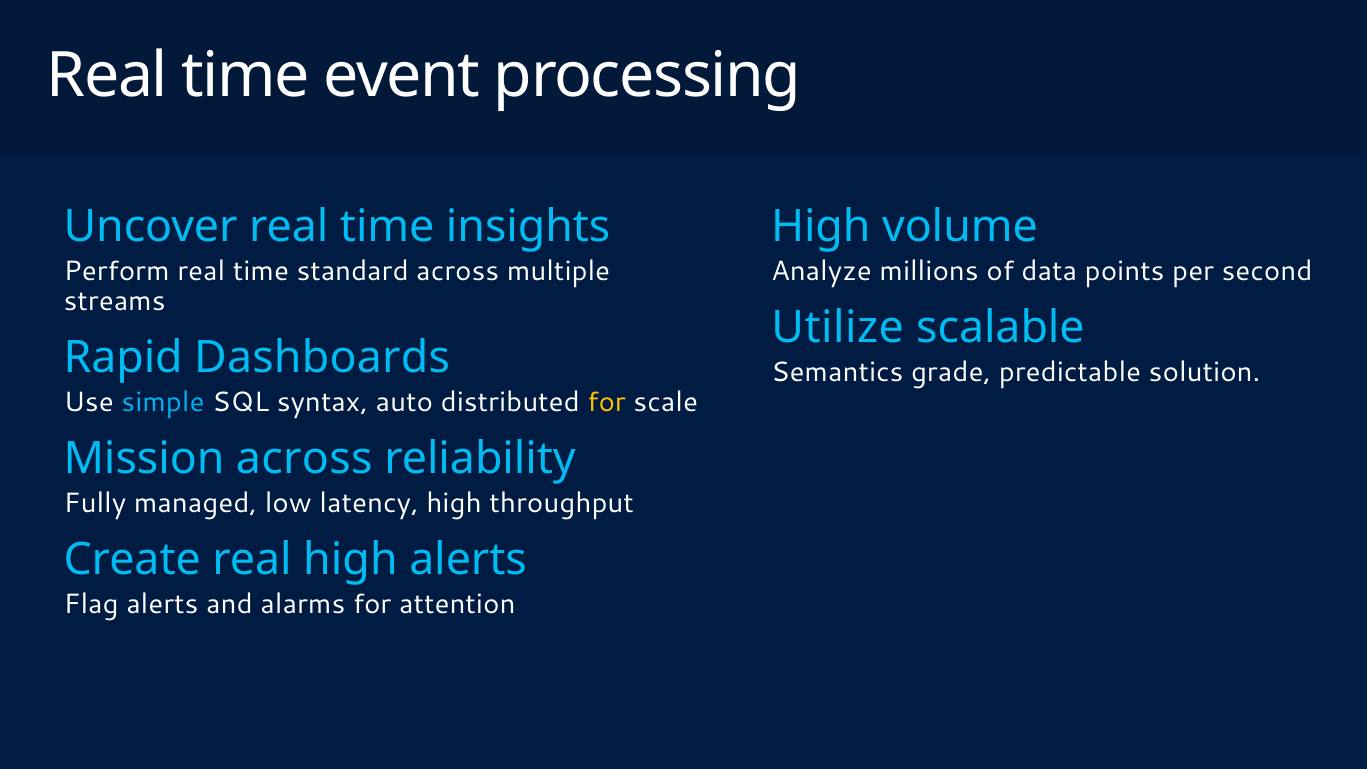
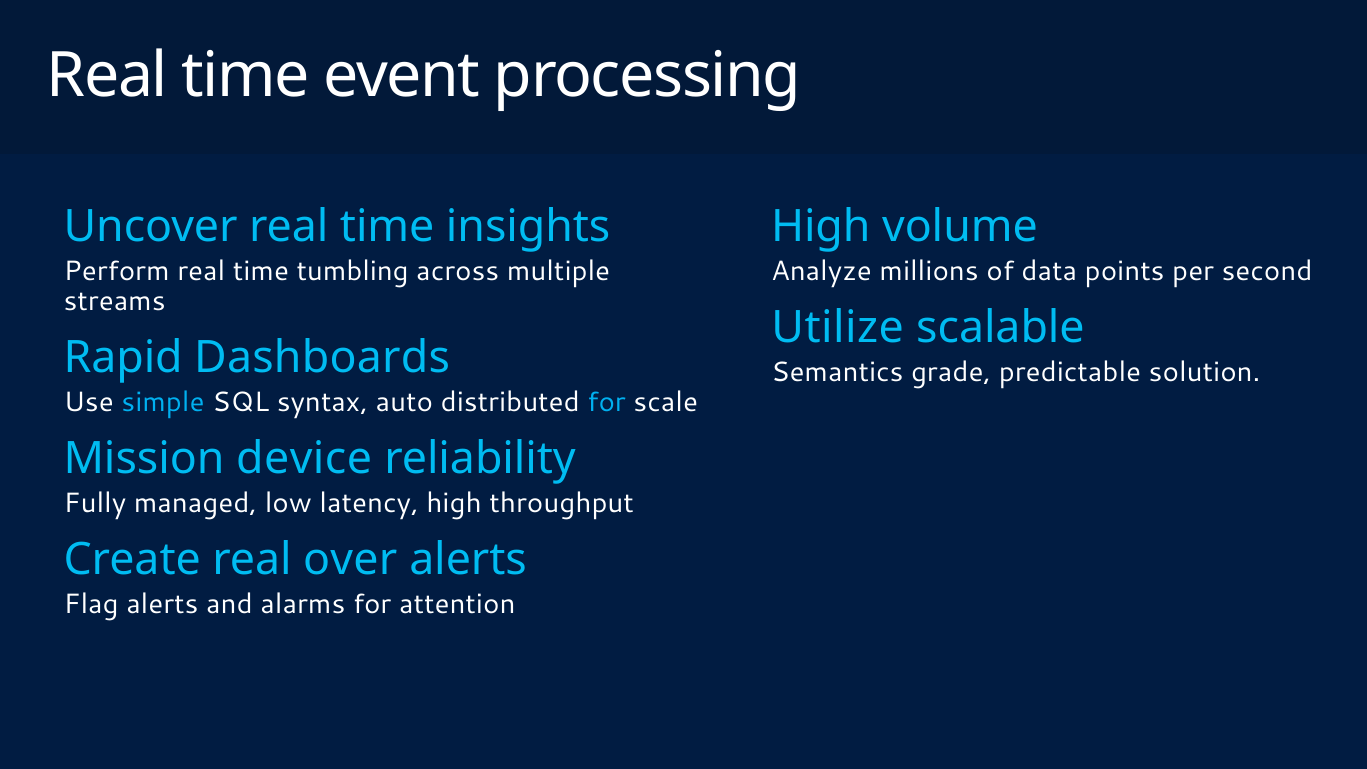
standard: standard -> tumbling
for at (607, 402) colour: yellow -> light blue
Mission across: across -> device
real high: high -> over
